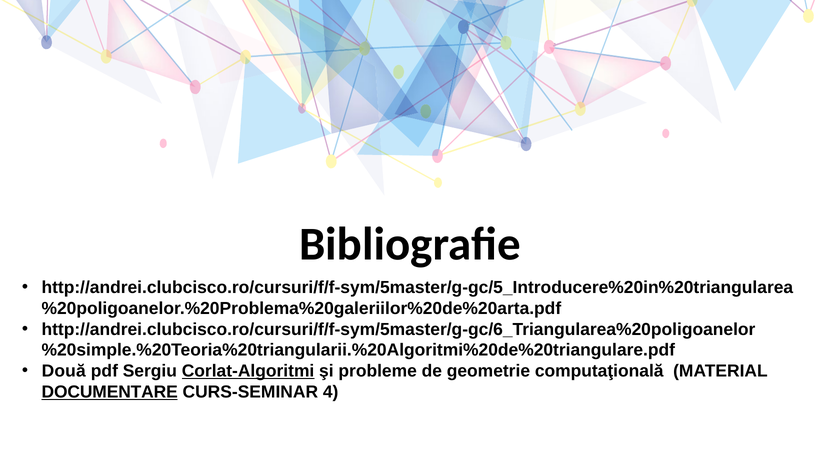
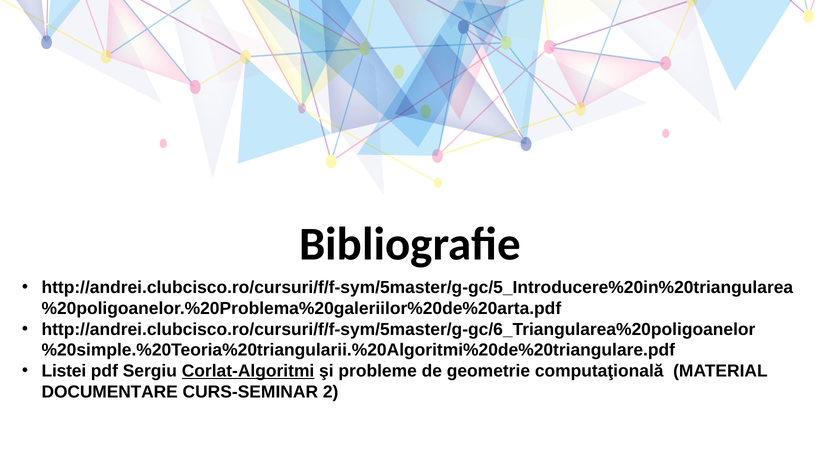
Două: Două -> Listei
DOCUMENTARE underline: present -> none
4: 4 -> 2
